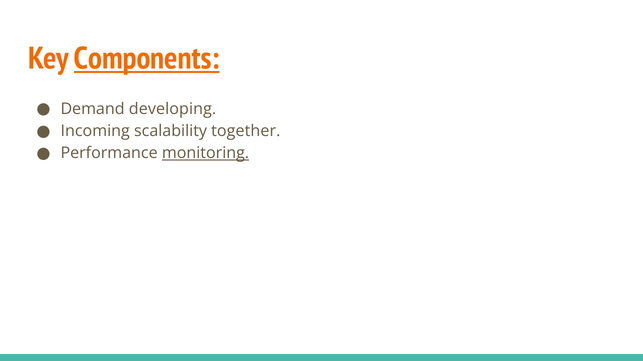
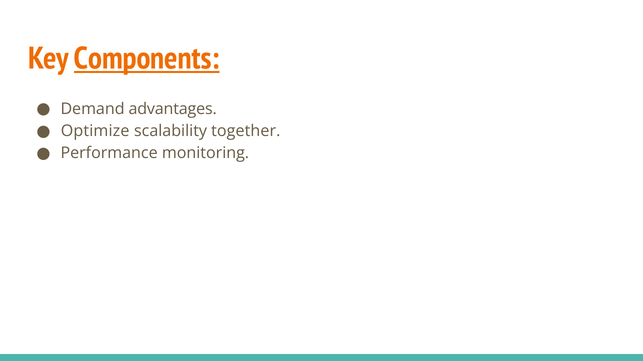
developing: developing -> advantages
Incoming: Incoming -> Optimize
monitoring underline: present -> none
